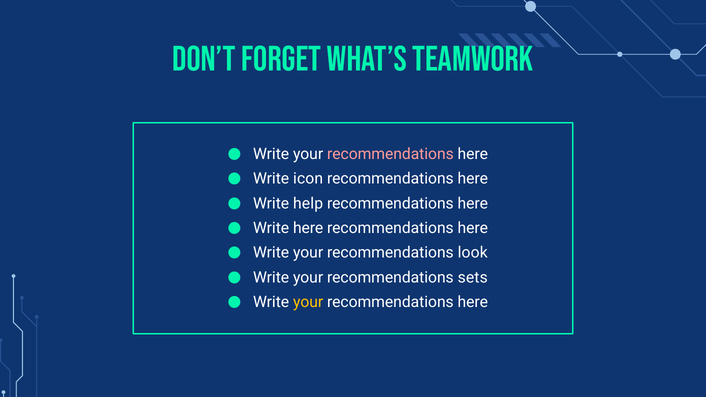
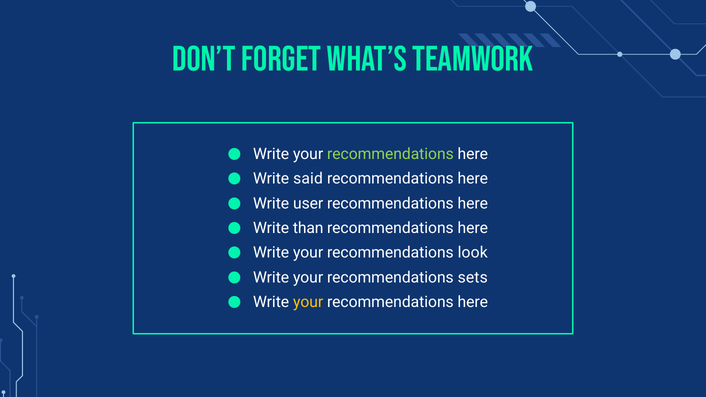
recommendations at (390, 154) colour: pink -> light green
icon: icon -> said
help: help -> user
Write here: here -> than
